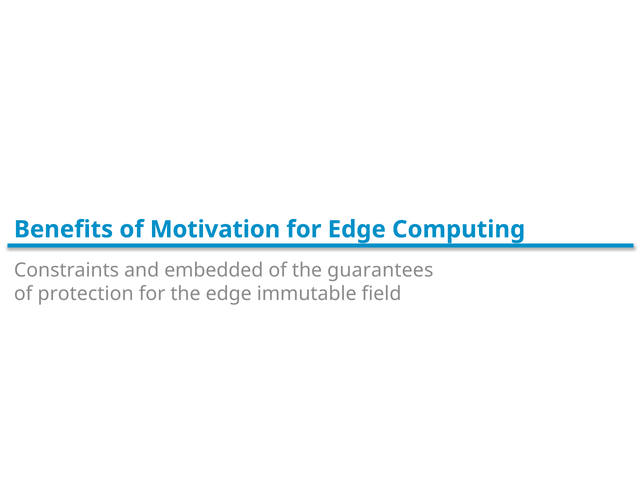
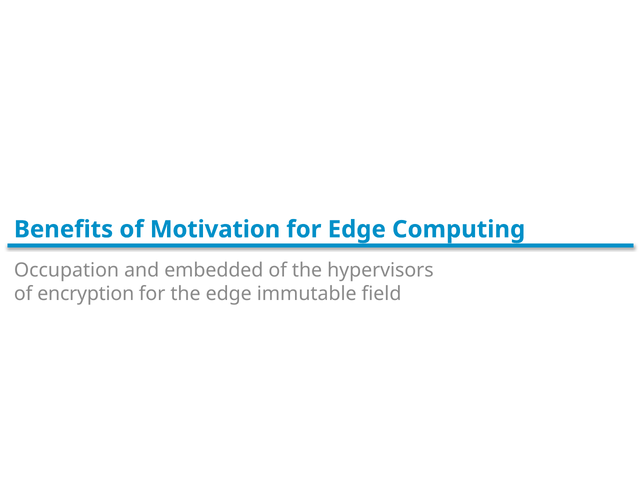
Constraints: Constraints -> Occupation
guarantees: guarantees -> hypervisors
protection: protection -> encryption
